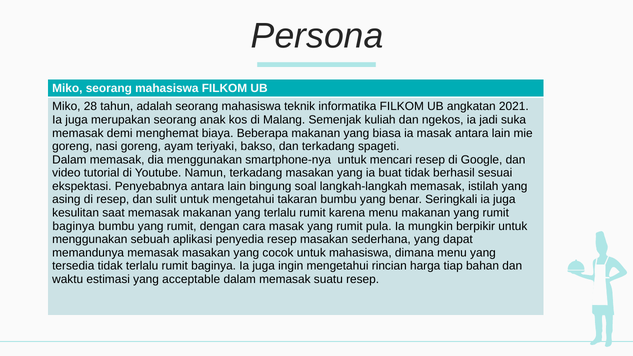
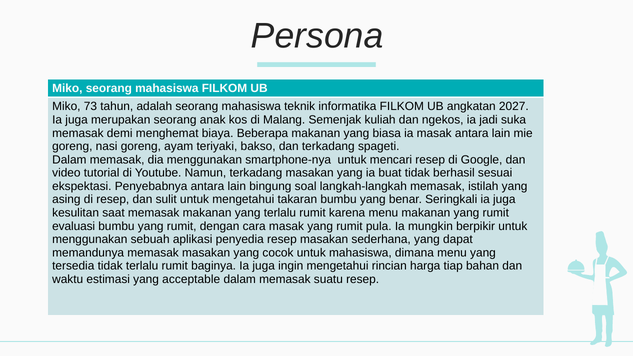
28: 28 -> 73
2021: 2021 -> 2027
baginya at (74, 226): baginya -> evaluasi
